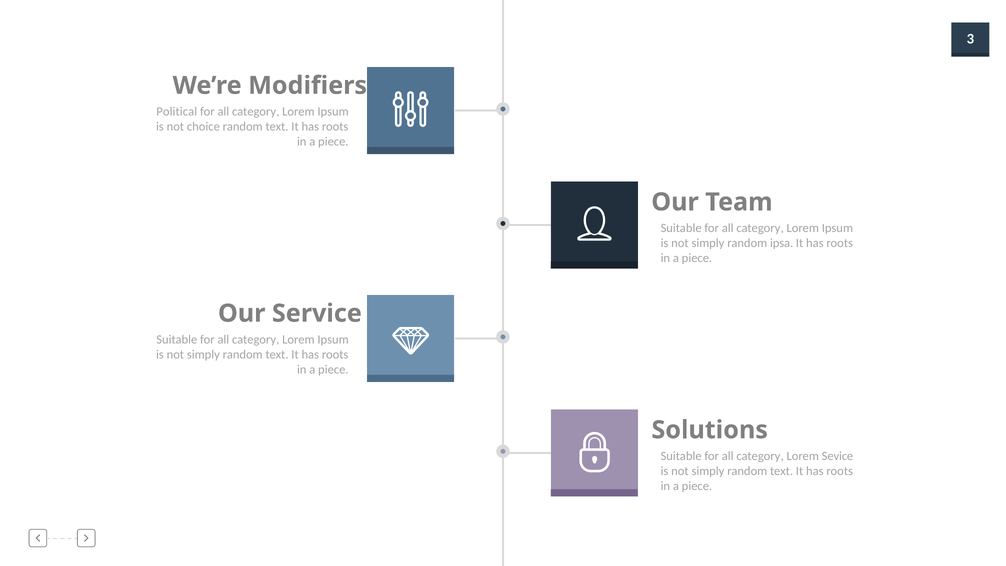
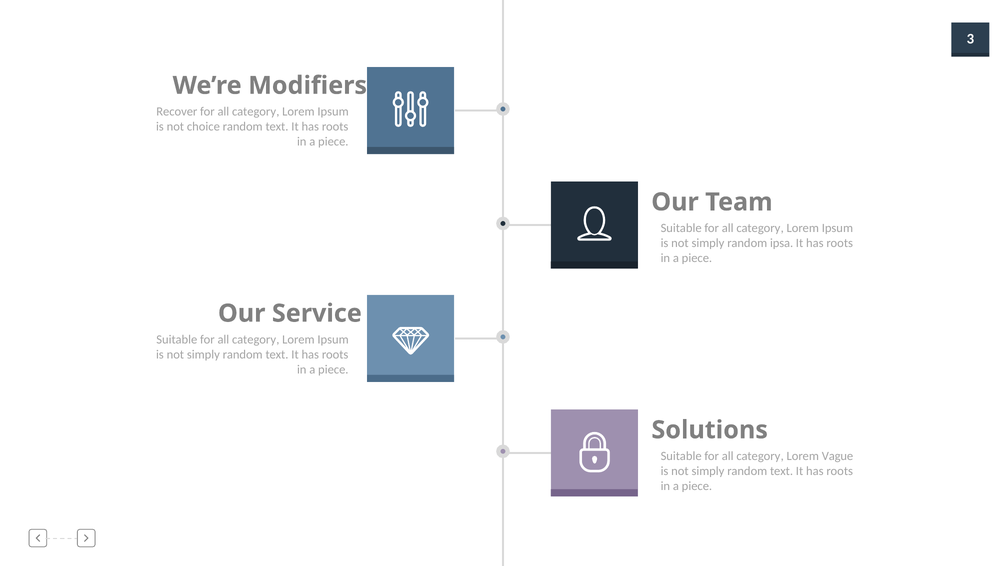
Political: Political -> Recover
Sevice: Sevice -> Vague
